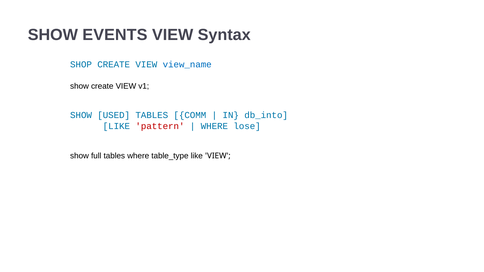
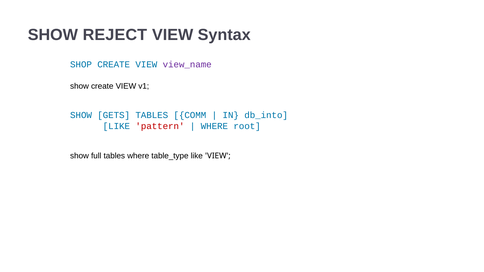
EVENTS: EVENTS -> REJECT
view_name colour: blue -> purple
USED: USED -> GETS
lose: lose -> root
